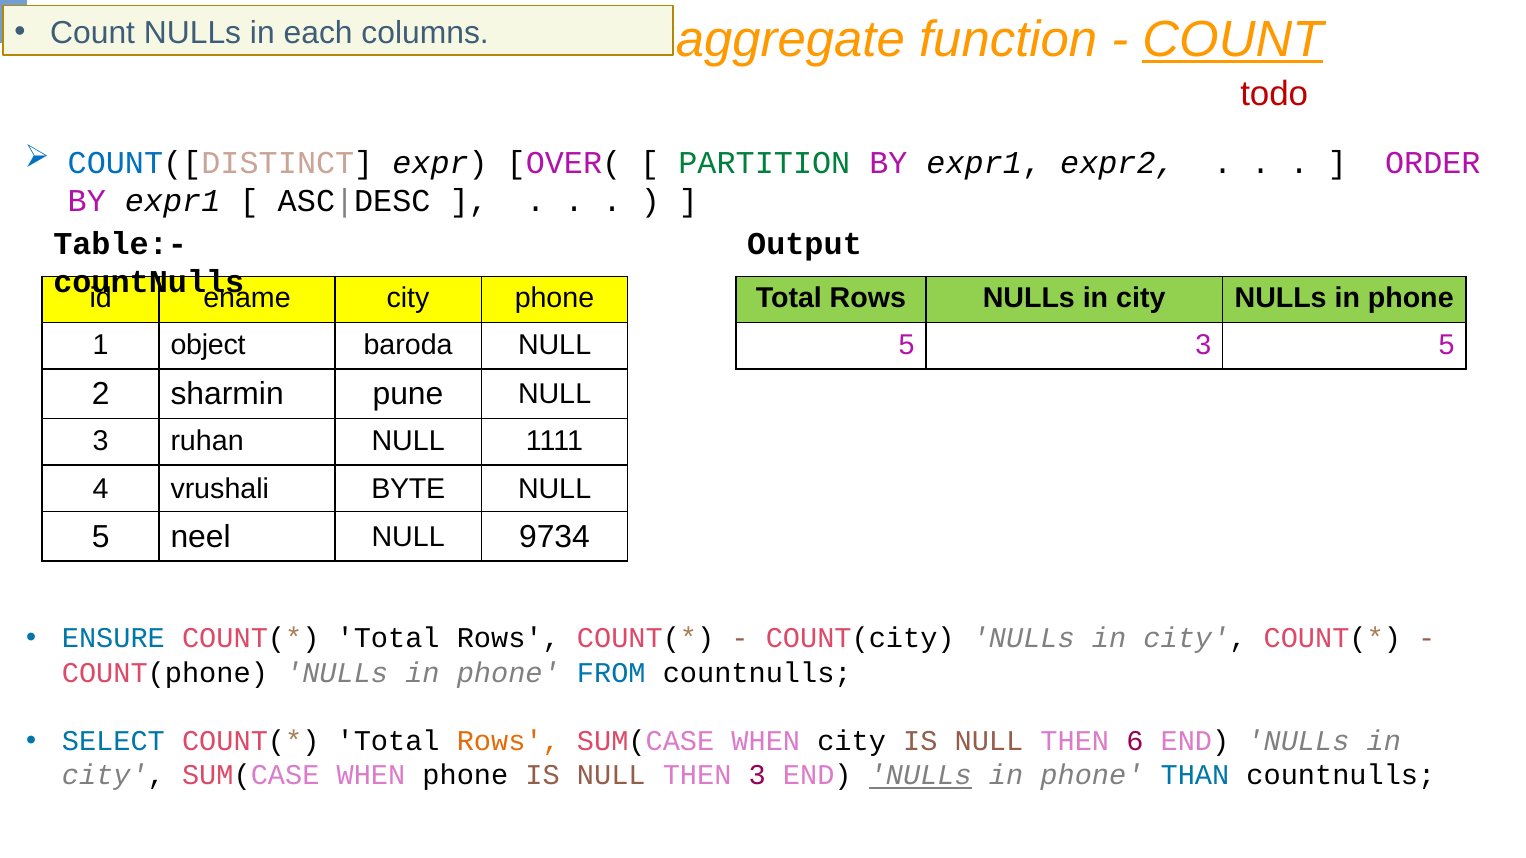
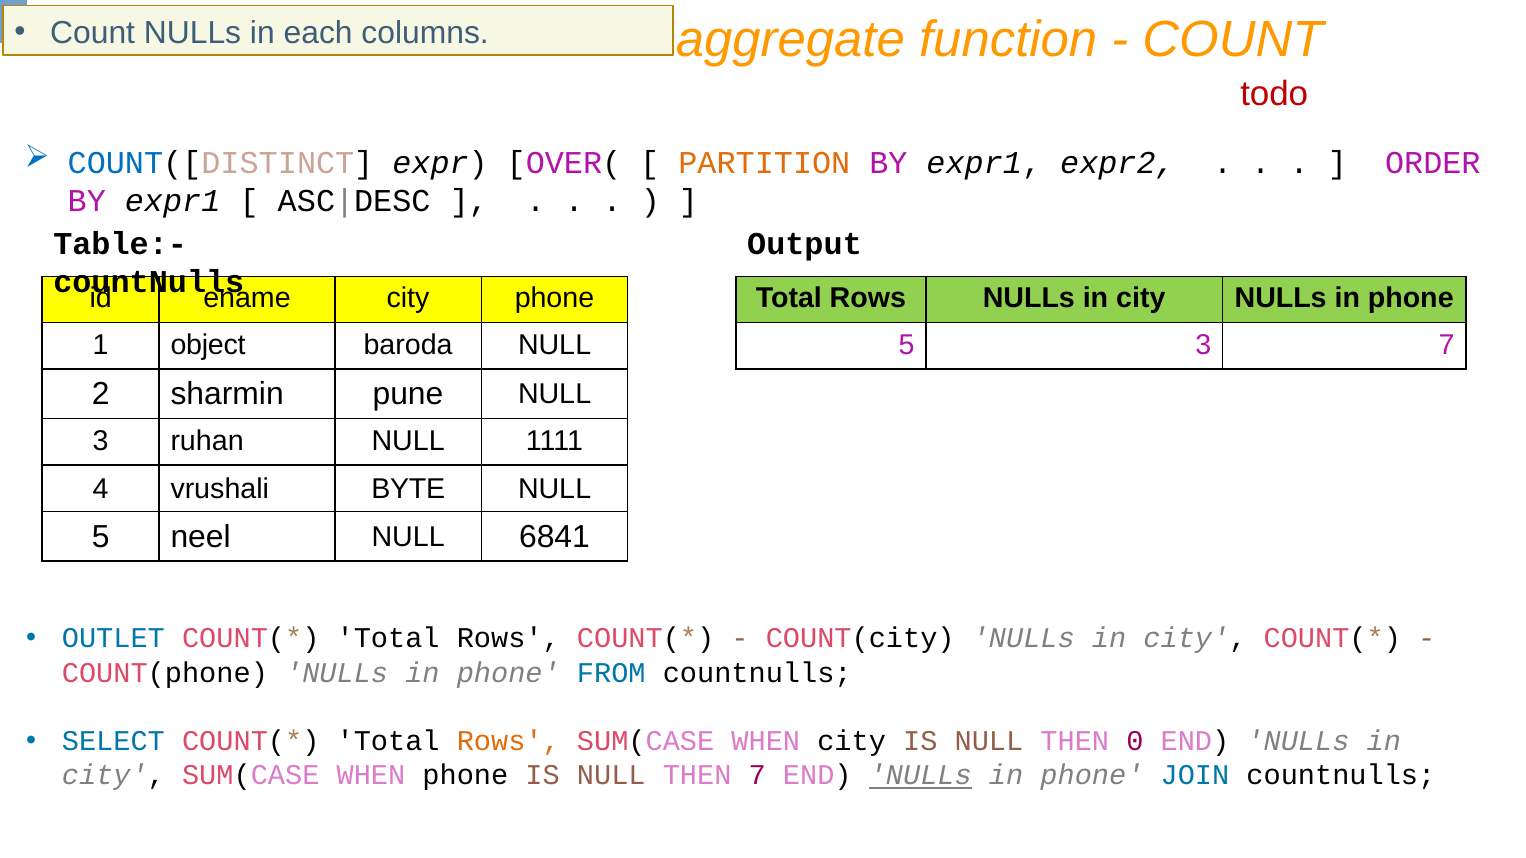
COUNT at (1233, 40) underline: present -> none
PARTITION colour: green -> orange
3 5: 5 -> 7
9734: 9734 -> 6841
ENSURE: ENSURE -> OUTLET
6: 6 -> 0
THEN 3: 3 -> 7
THAN: THAN -> JOIN
